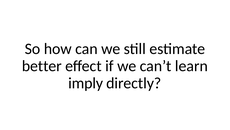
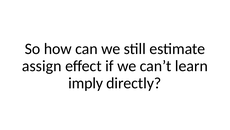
better: better -> assign
